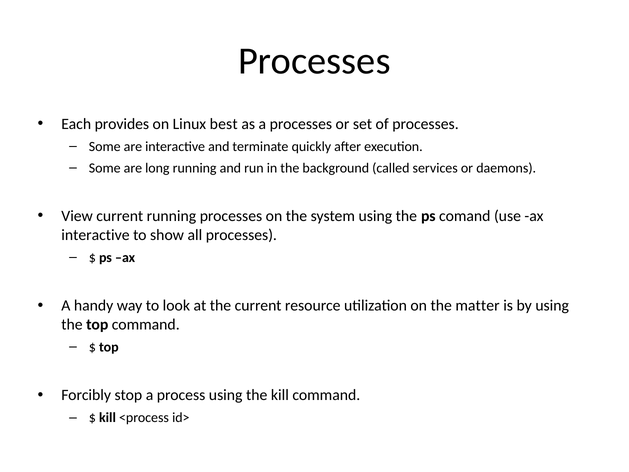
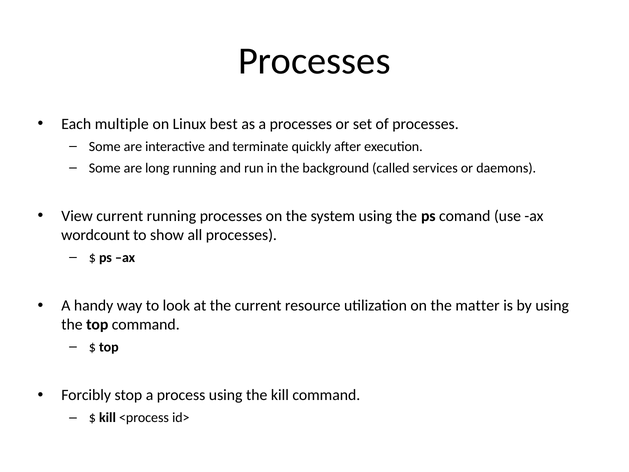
provides: provides -> multiple
interactive at (95, 235): interactive -> wordcount
